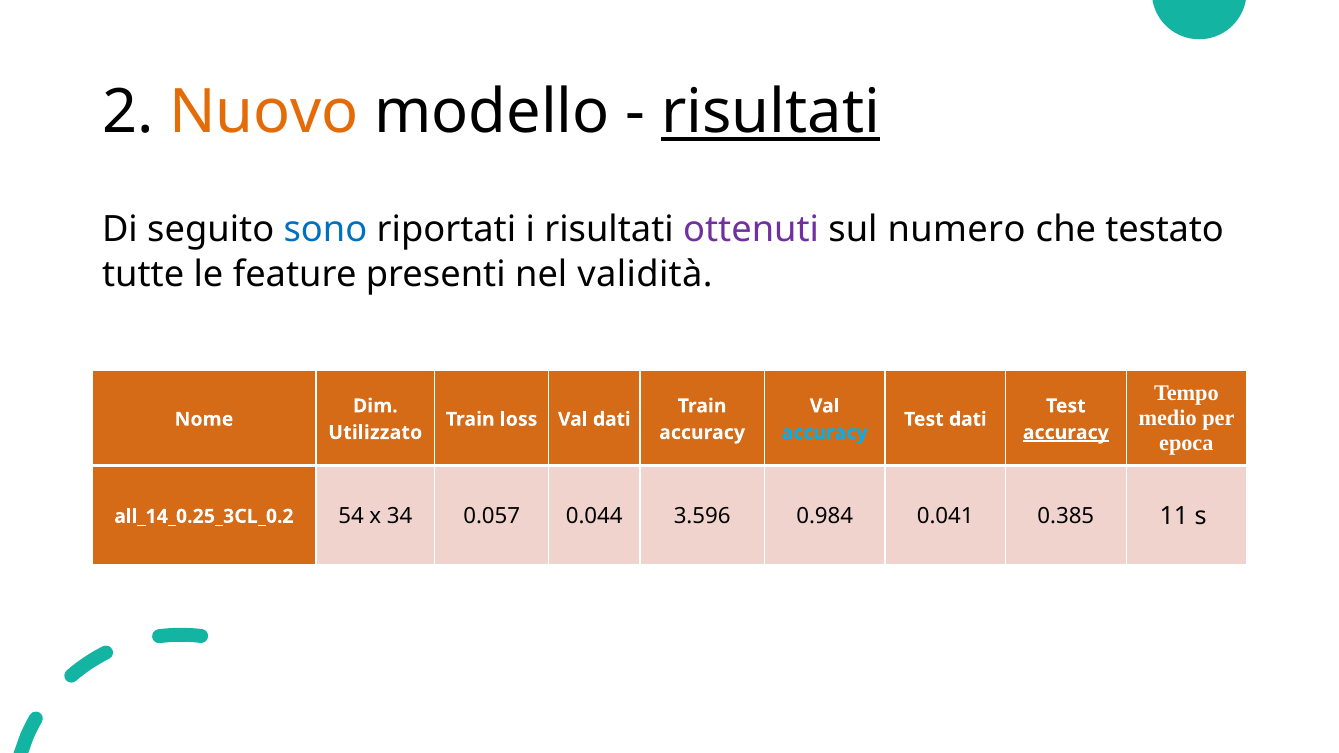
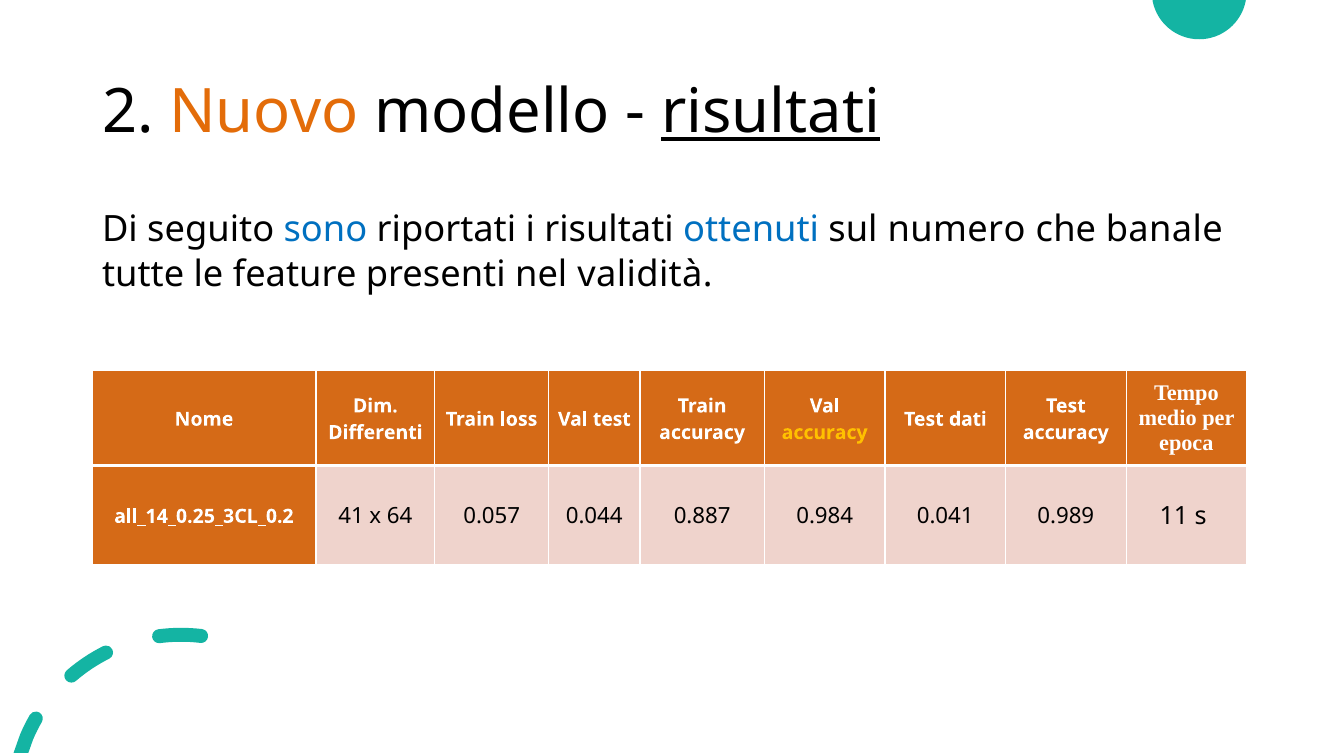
ottenuti colour: purple -> blue
testato: testato -> banale
Val dati: dati -> test
Utilizzato: Utilizzato -> Differenti
accuracy at (825, 433) colour: light blue -> yellow
accuracy at (1066, 433) underline: present -> none
54: 54 -> 41
34: 34 -> 64
3.596: 3.596 -> 0.887
0.385: 0.385 -> 0.989
